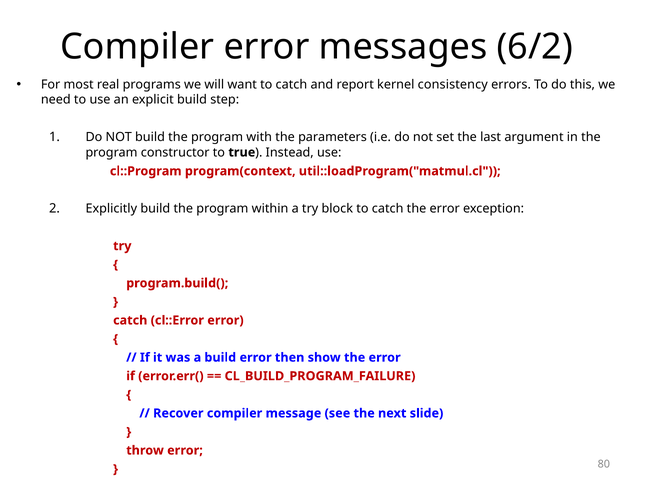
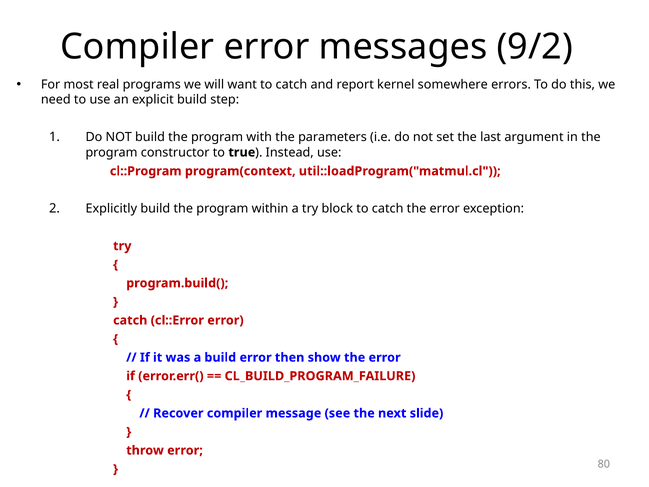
6/2: 6/2 -> 9/2
consistency: consistency -> somewhere
